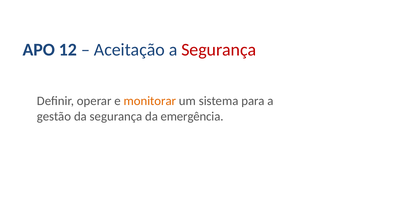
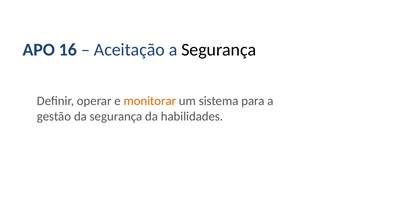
12: 12 -> 16
Segurança at (219, 50) colour: red -> black
emergência: emergência -> habilidades
